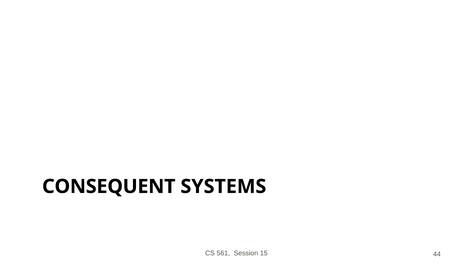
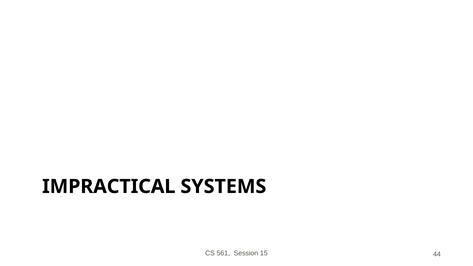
CONSEQUENT: CONSEQUENT -> IMPRACTICAL
